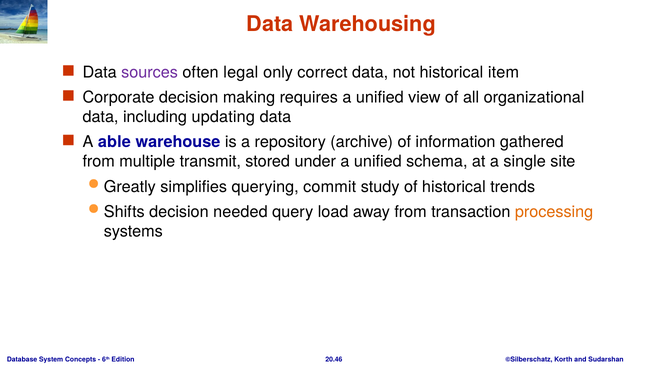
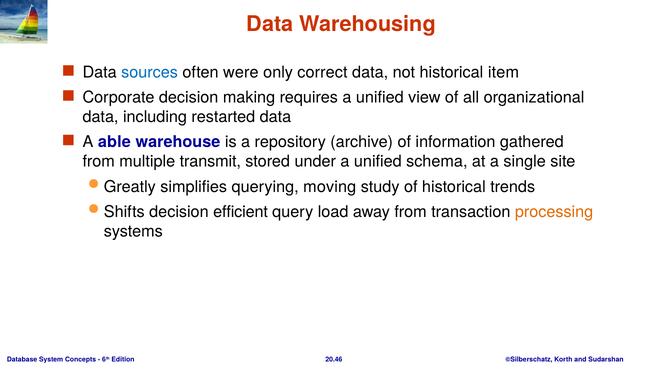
sources colour: purple -> blue
legal: legal -> were
updating: updating -> restarted
commit: commit -> moving
needed: needed -> efficient
